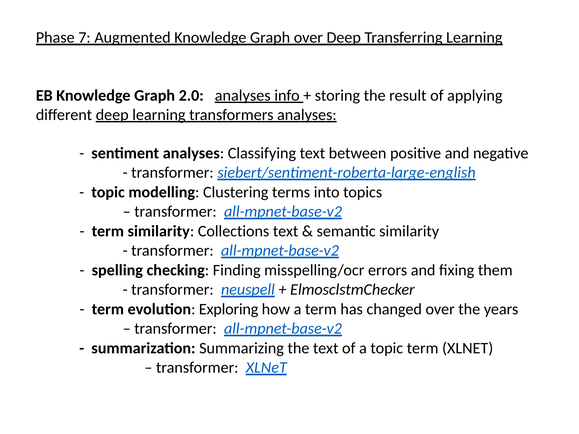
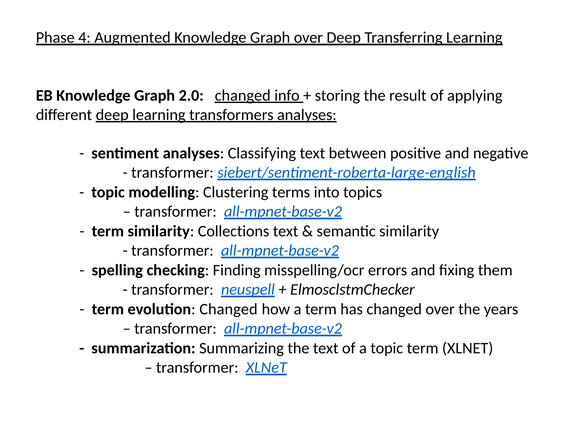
7: 7 -> 4
2.0 analyses: analyses -> changed
evolution Exploring: Exploring -> Changed
